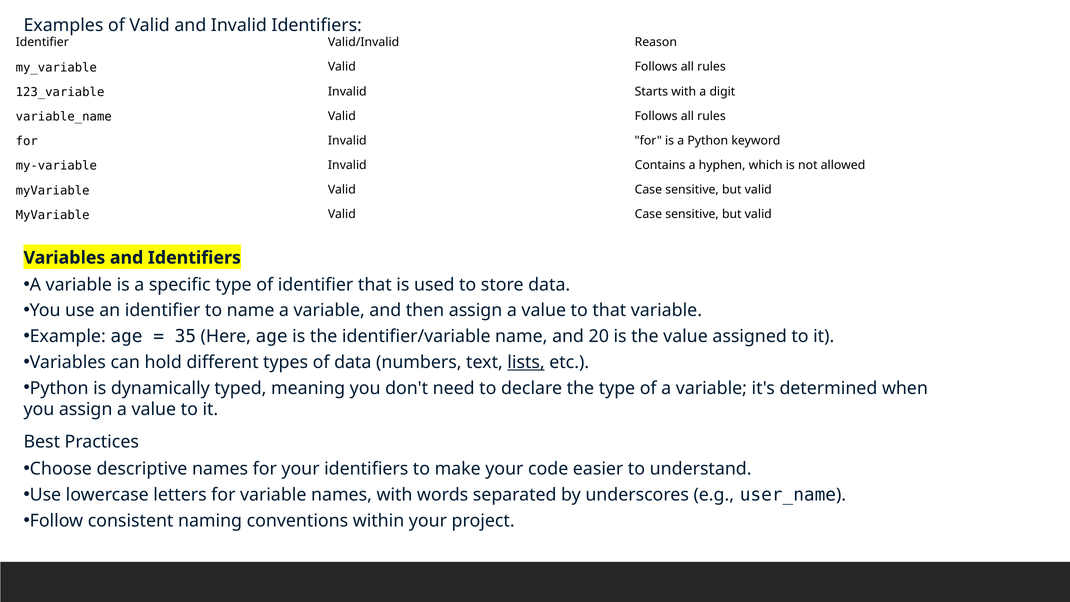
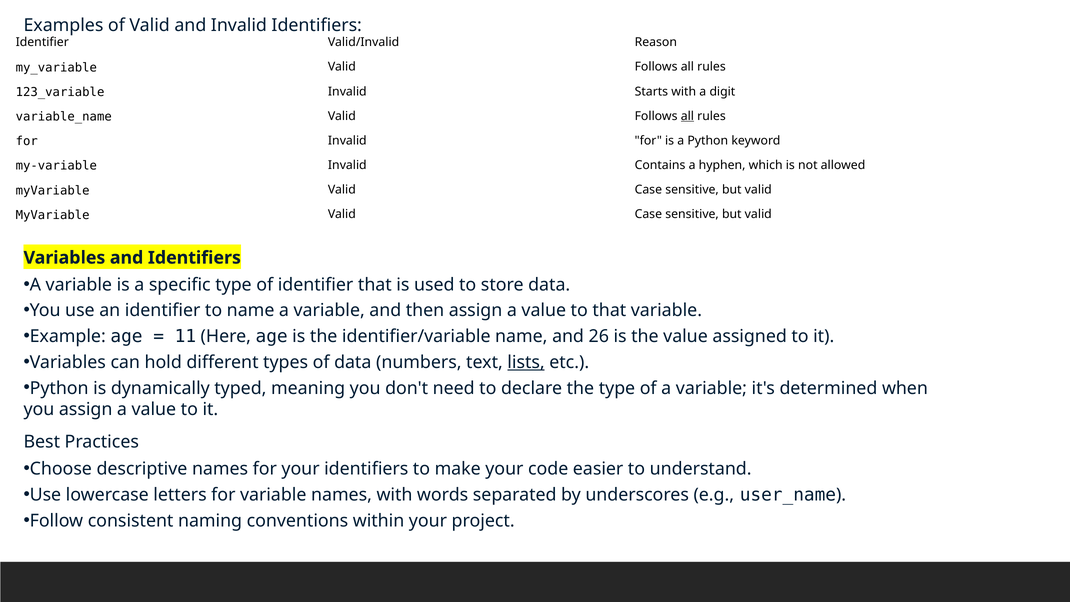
all at (687, 116) underline: none -> present
35: 35 -> 11
20: 20 -> 26
